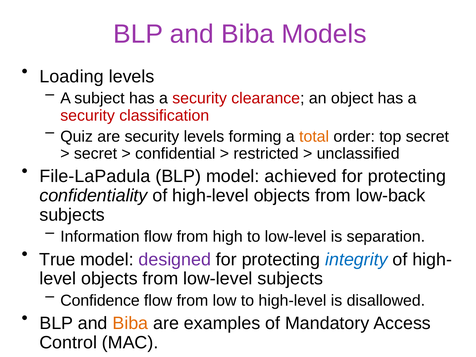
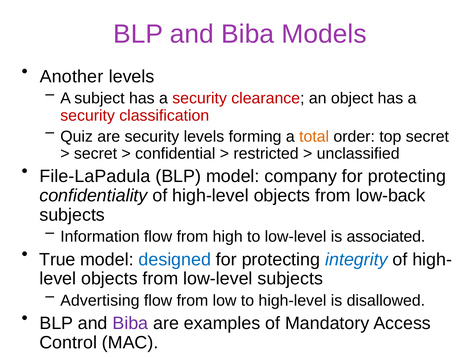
Loading: Loading -> Another
achieved: achieved -> company
separation: separation -> associated
designed colour: purple -> blue
Confidence: Confidence -> Advertising
Biba at (130, 323) colour: orange -> purple
